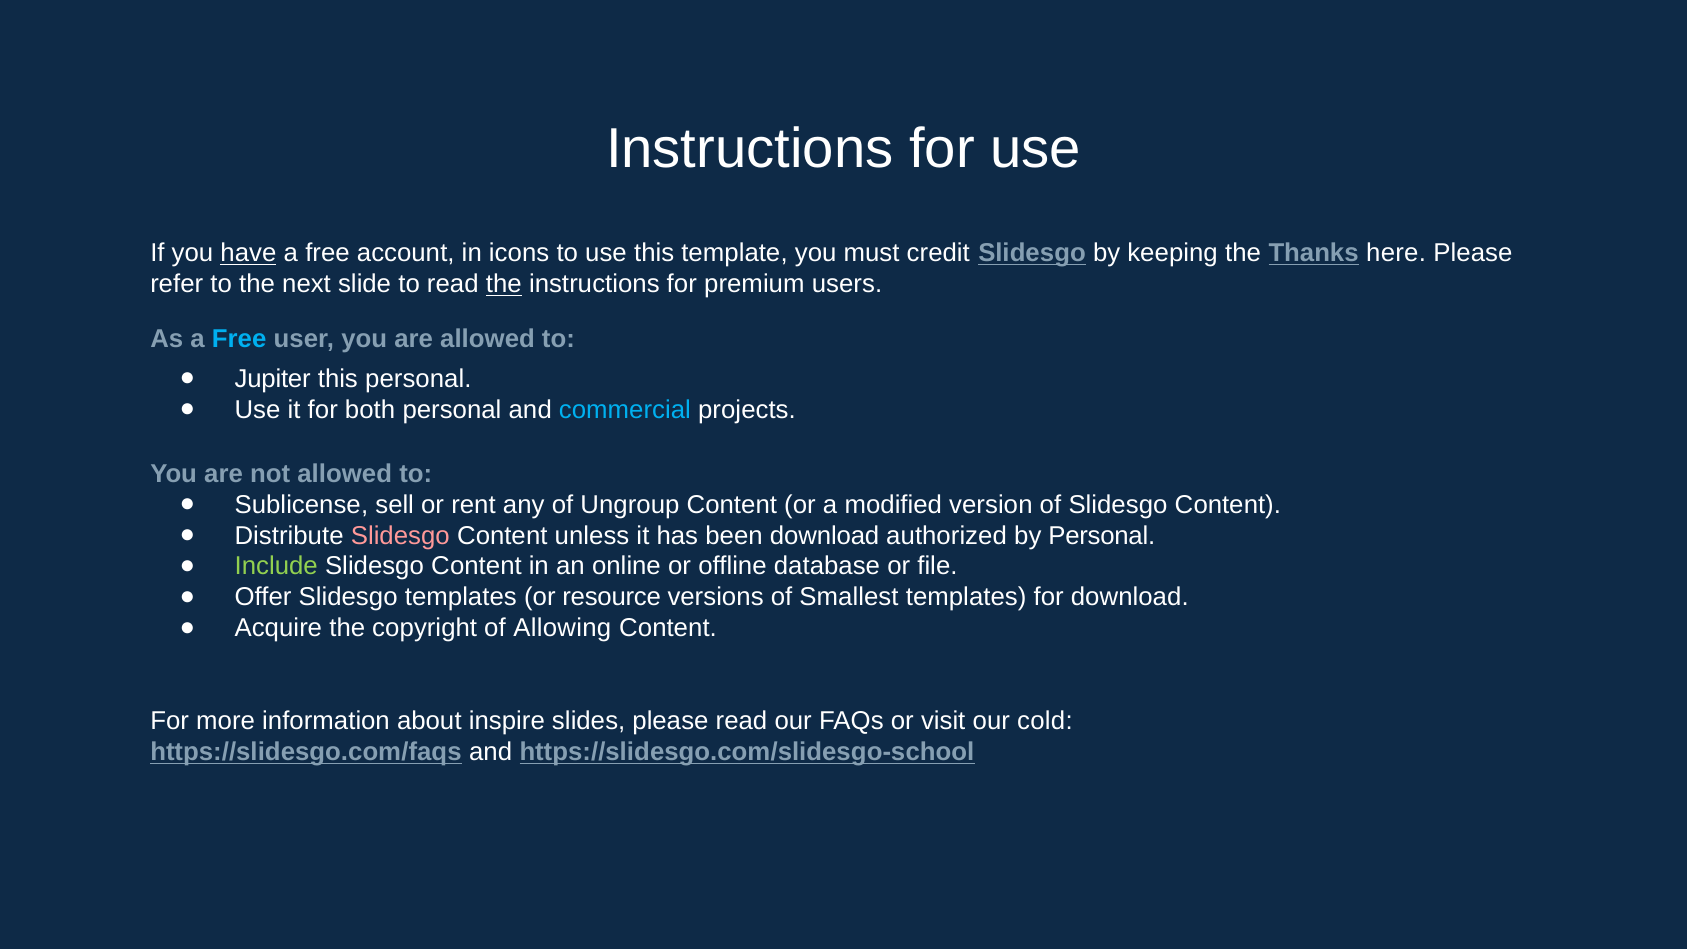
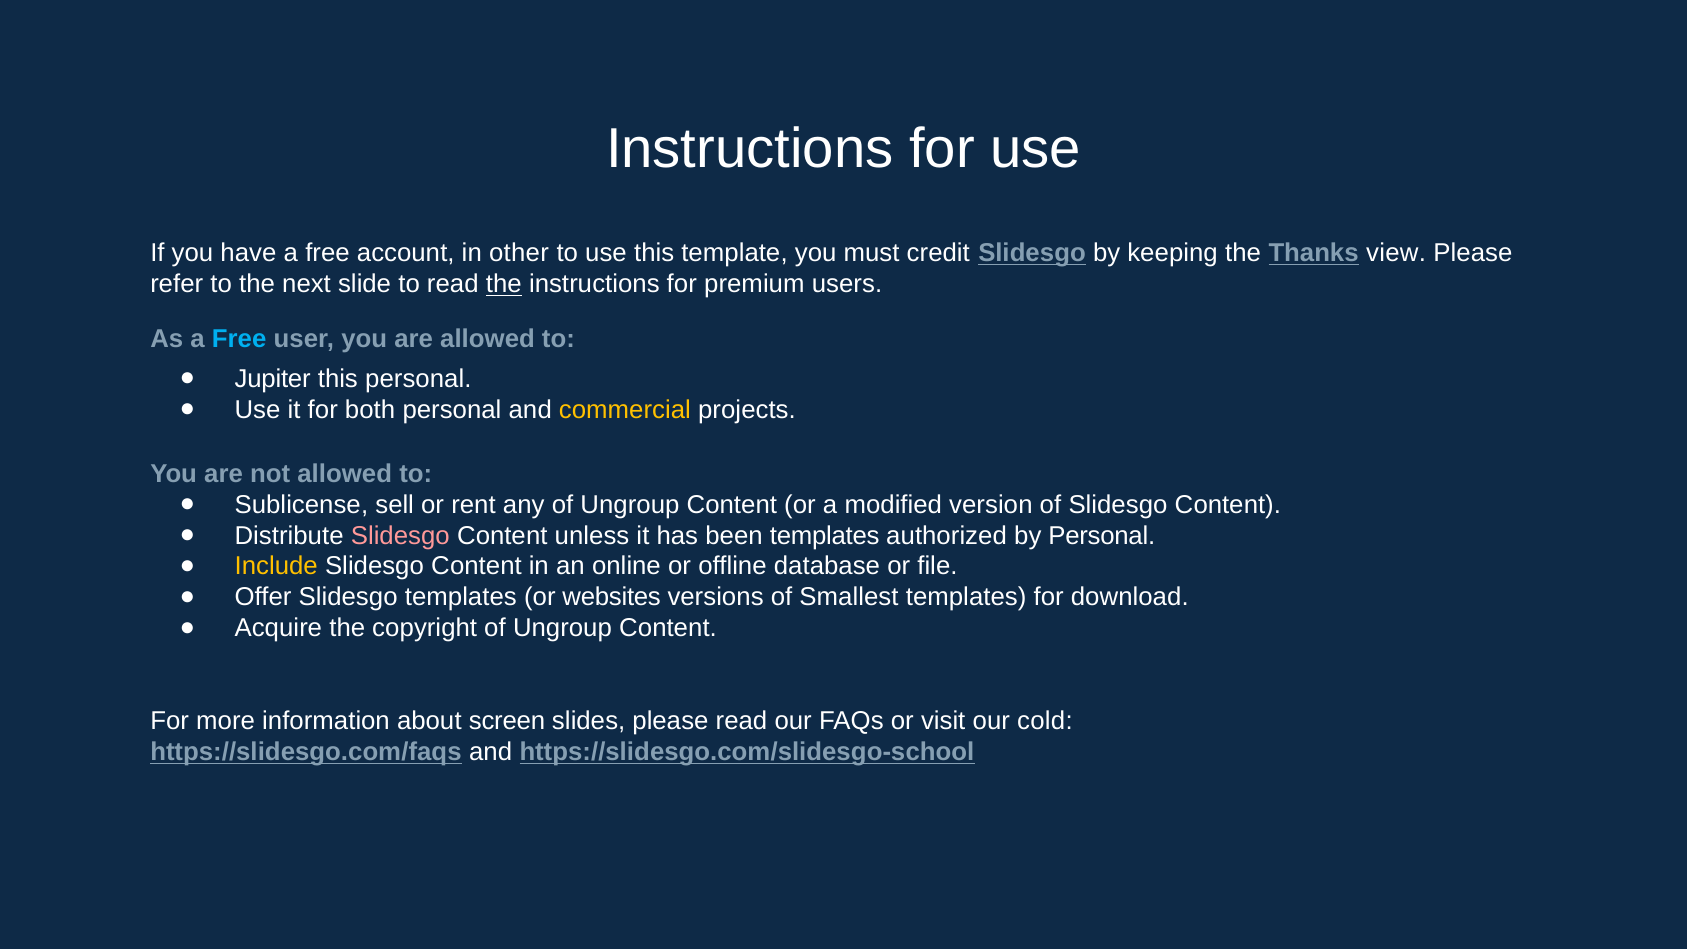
have underline: present -> none
icons: icons -> other
here: here -> view
commercial colour: light blue -> yellow
been download: download -> templates
Include colour: light green -> yellow
resource: resource -> websites
copyright of Allowing: Allowing -> Ungroup
inspire: inspire -> screen
